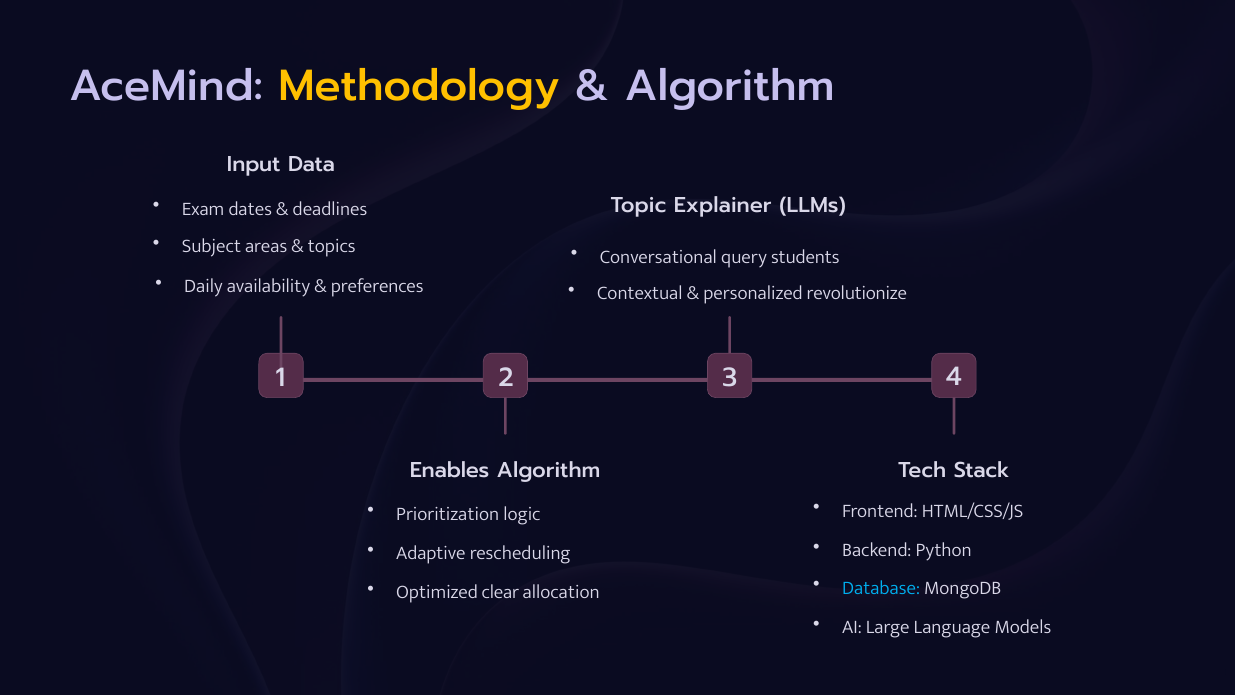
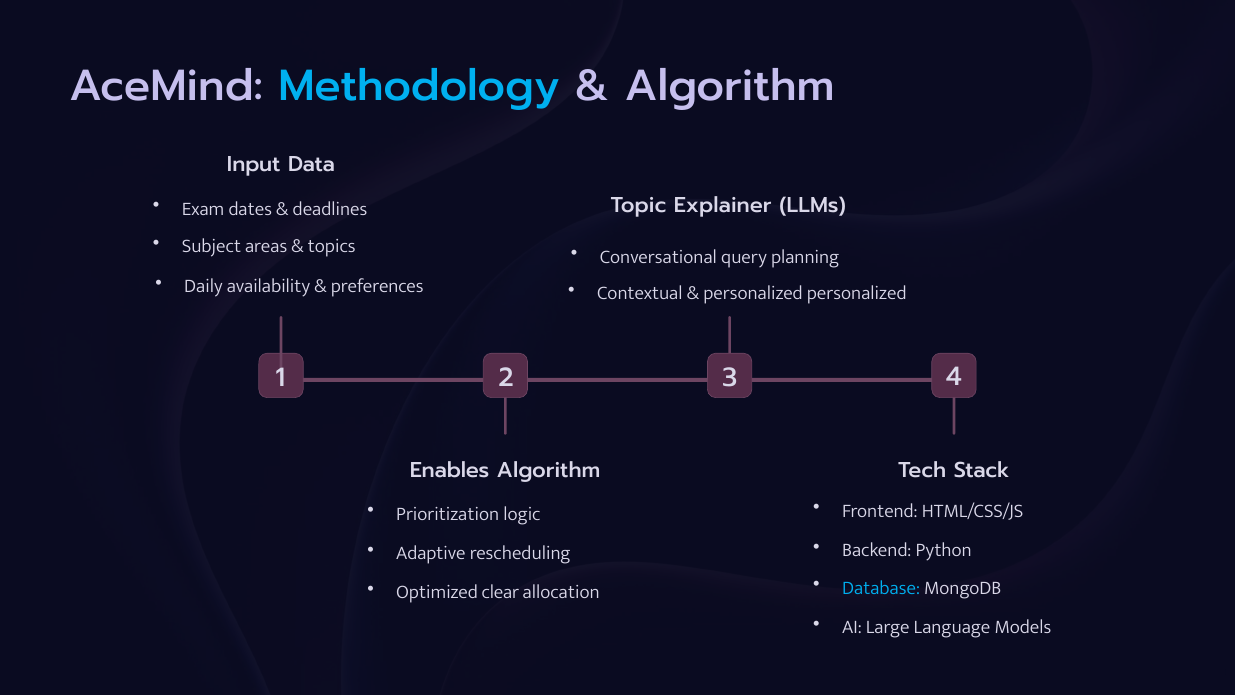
Methodology colour: yellow -> light blue
students: students -> planning
personalized revolutionize: revolutionize -> personalized
